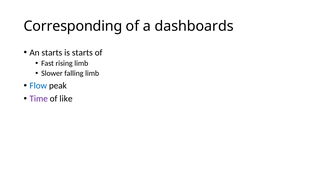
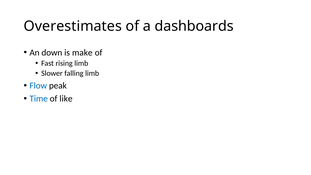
Corresponding: Corresponding -> Overestimates
An starts: starts -> down
is starts: starts -> make
Time colour: purple -> blue
